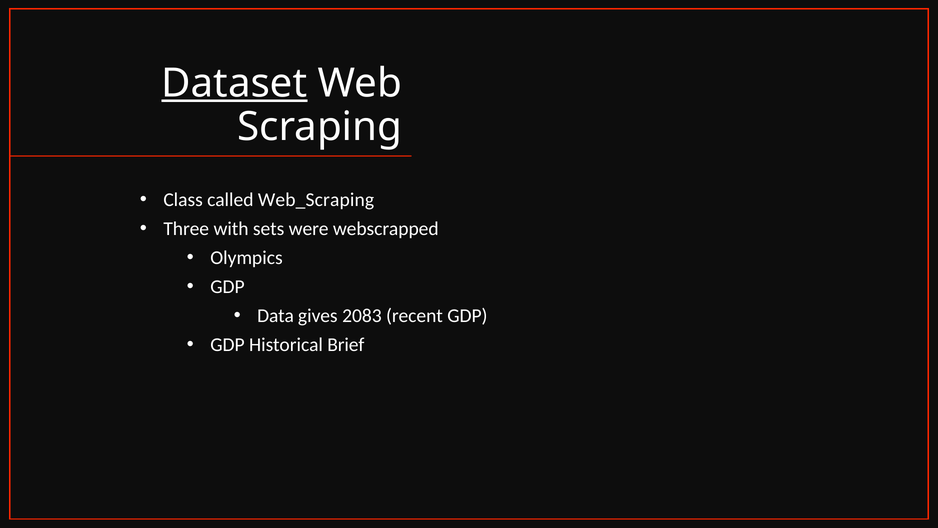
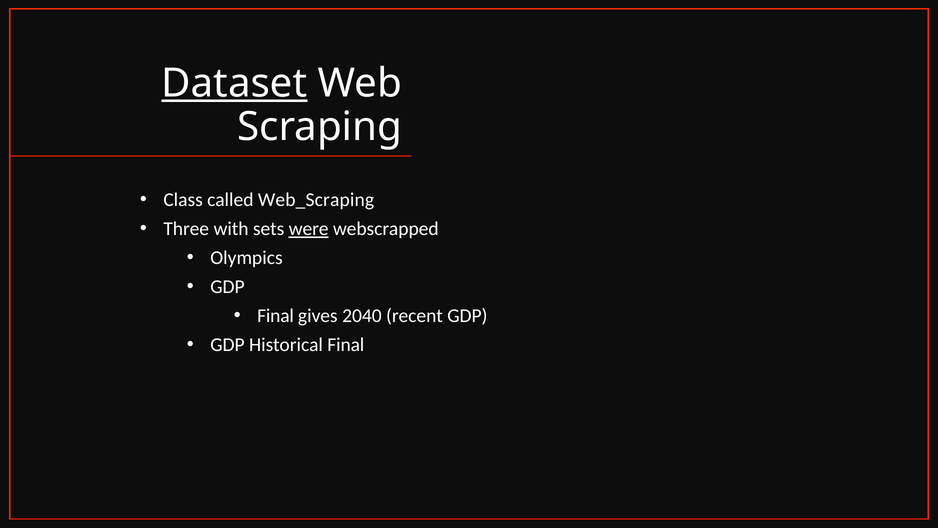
were underline: none -> present
Data at (276, 316): Data -> Final
2083: 2083 -> 2040
Historical Brief: Brief -> Final
